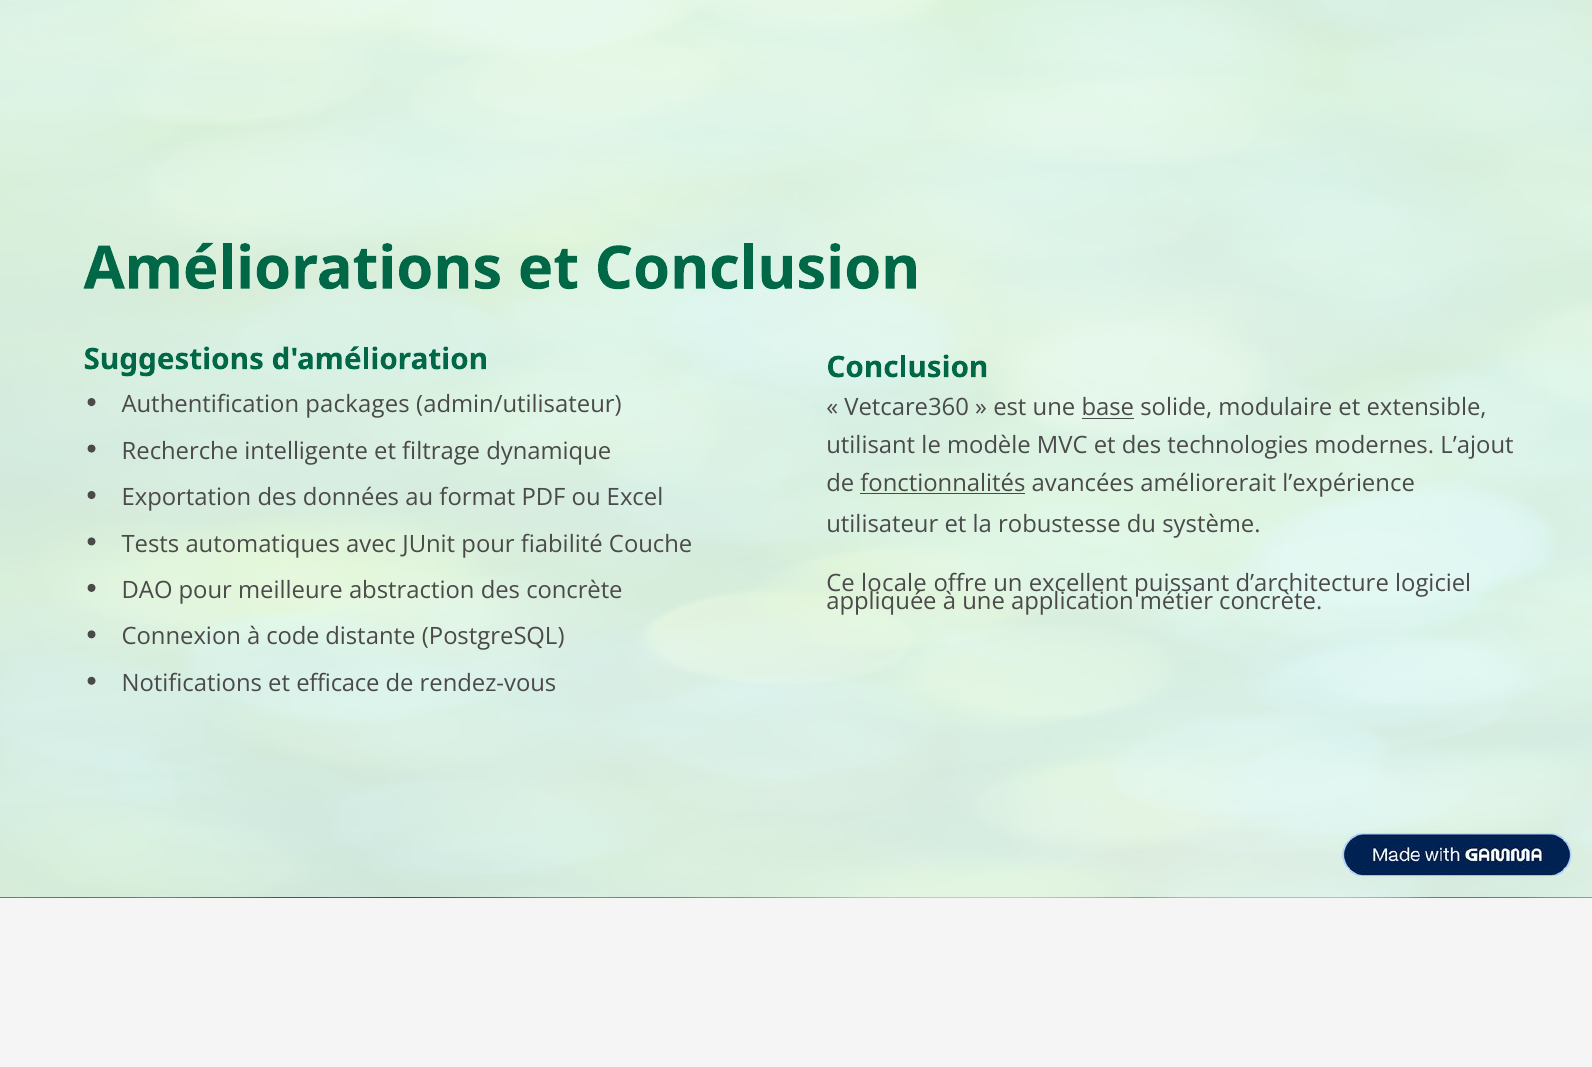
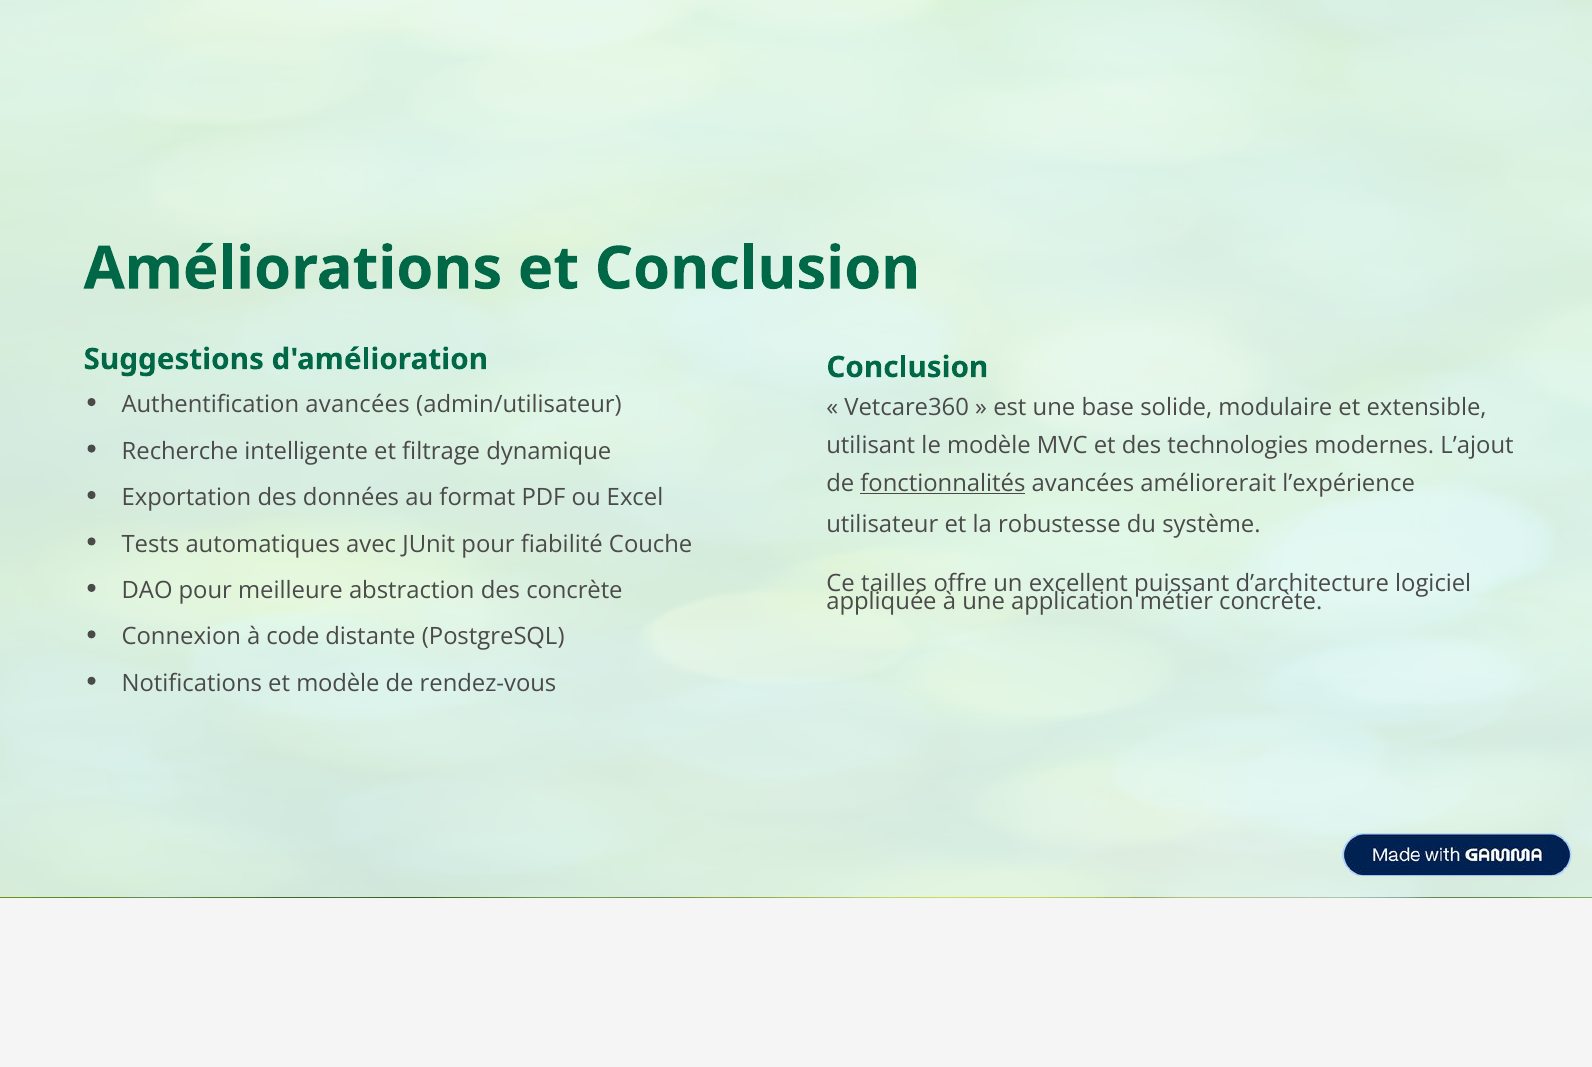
Authentification packages: packages -> avancées
base underline: present -> none
locale: locale -> tailles
et efficace: efficace -> modèle
